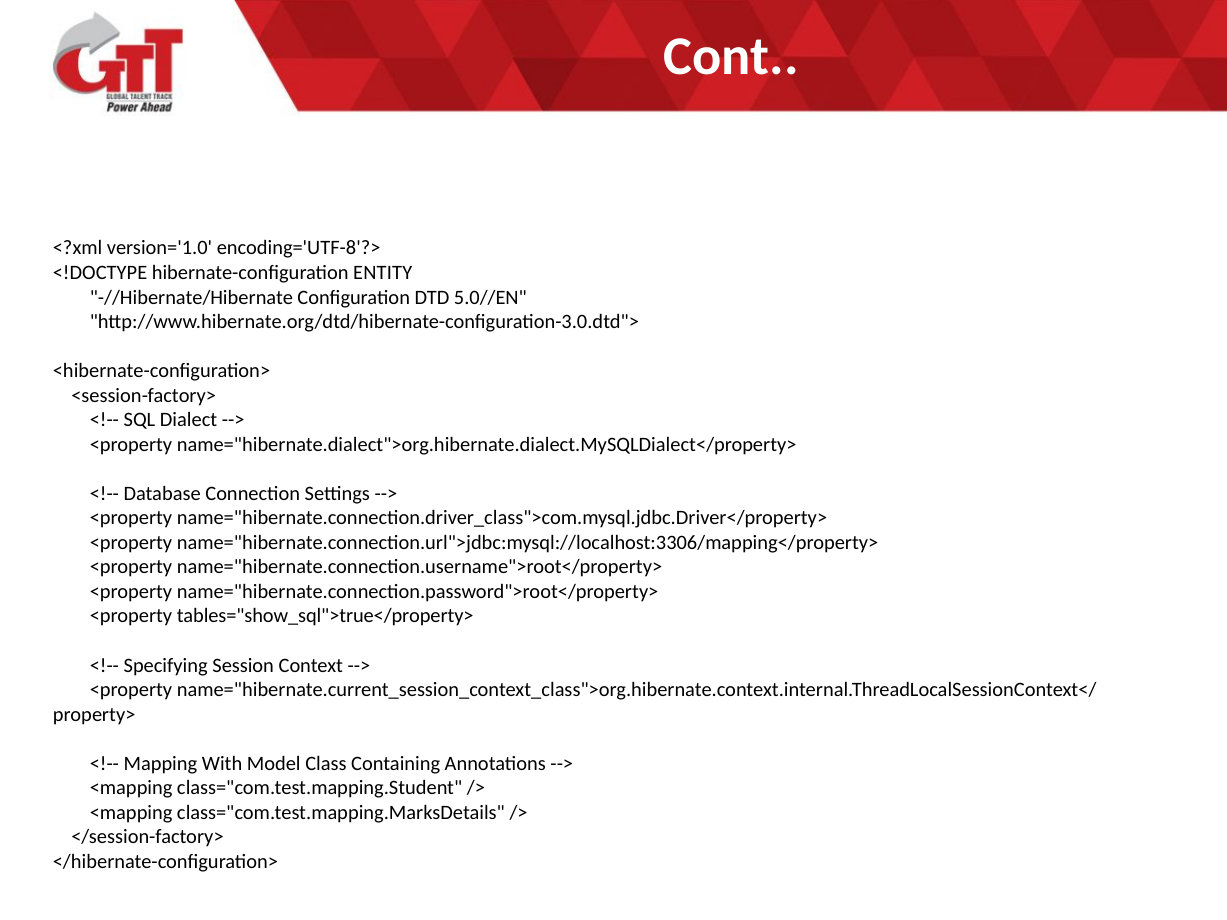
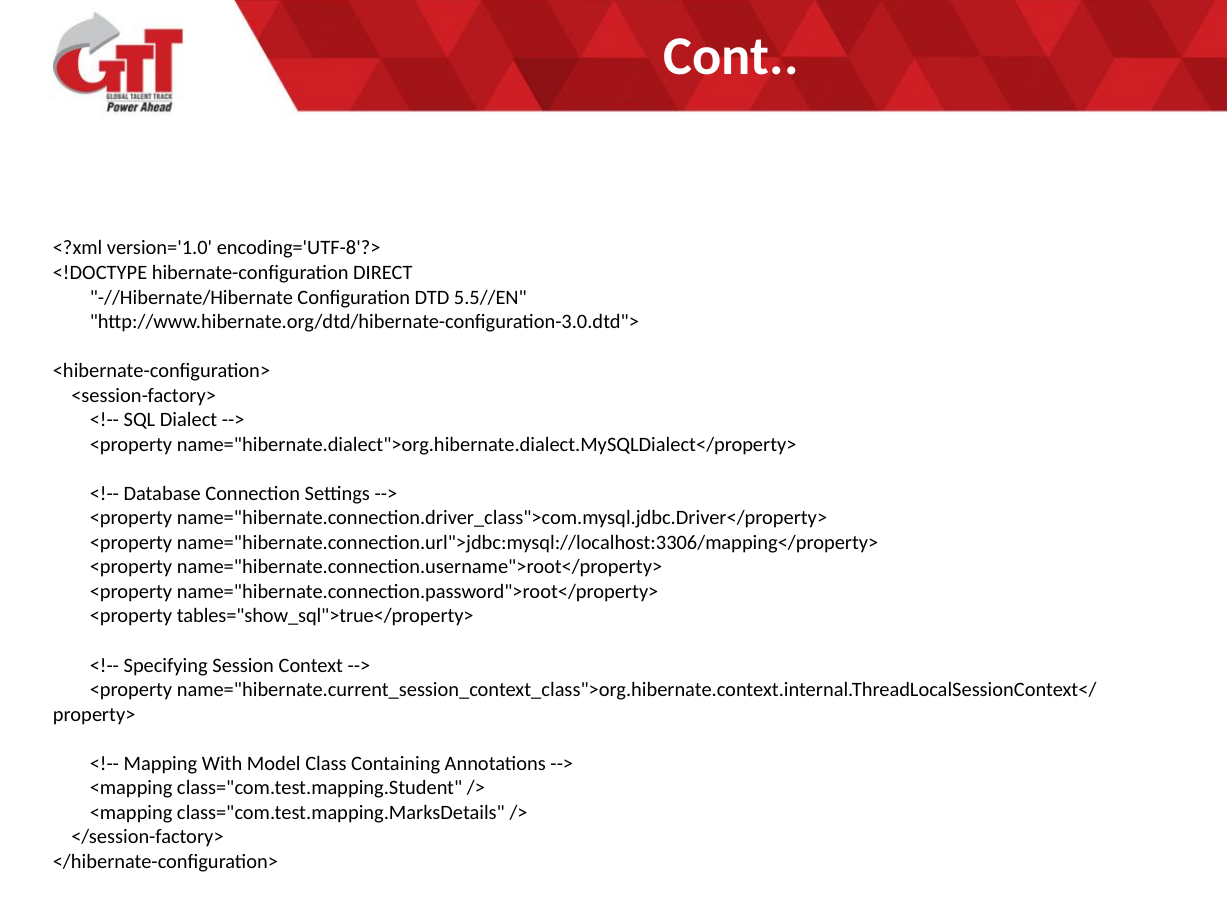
ENTITY: ENTITY -> DIRECT
5.0//EN: 5.0//EN -> 5.5//EN
